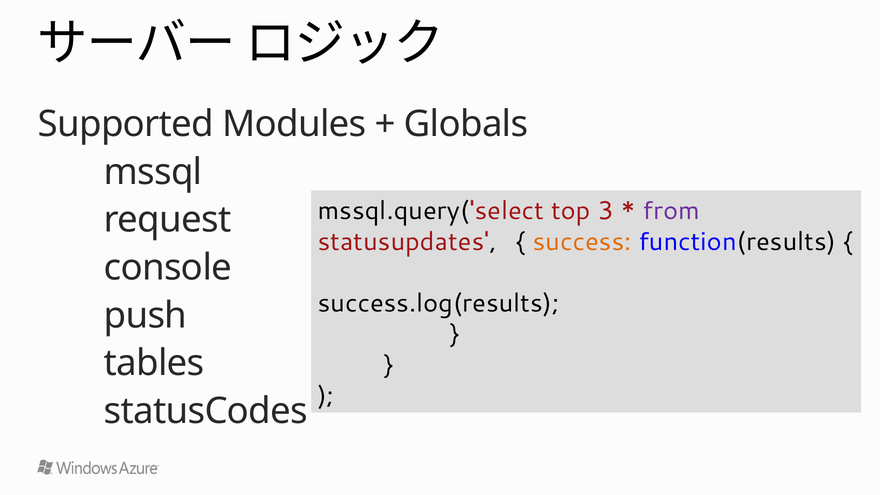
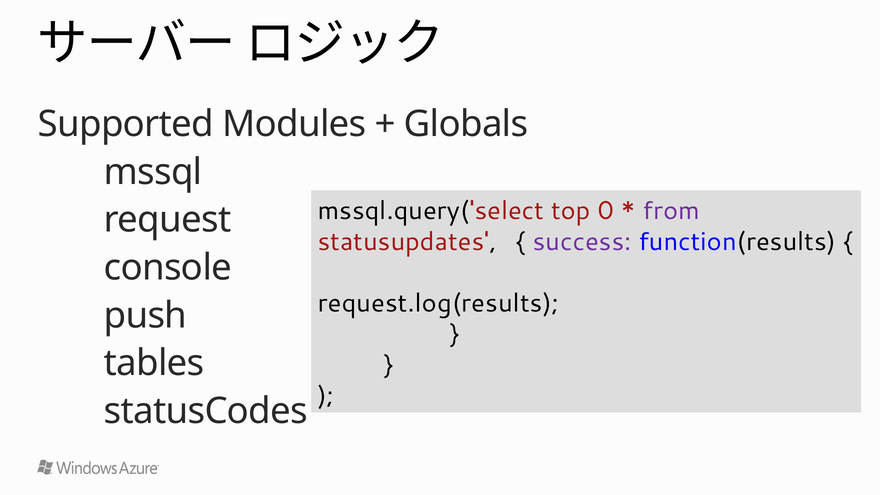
3: 3 -> 0
success colour: orange -> purple
success.log(results: success.log(results -> request.log(results
